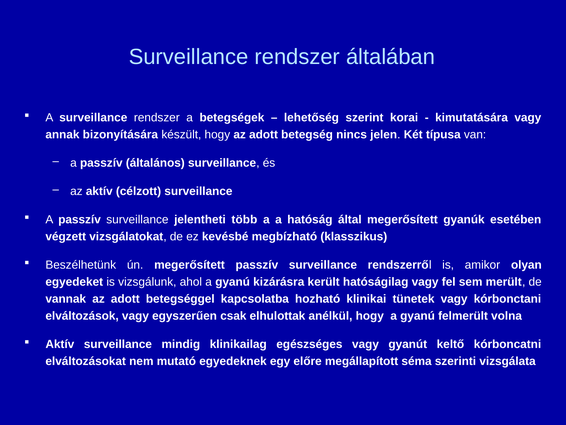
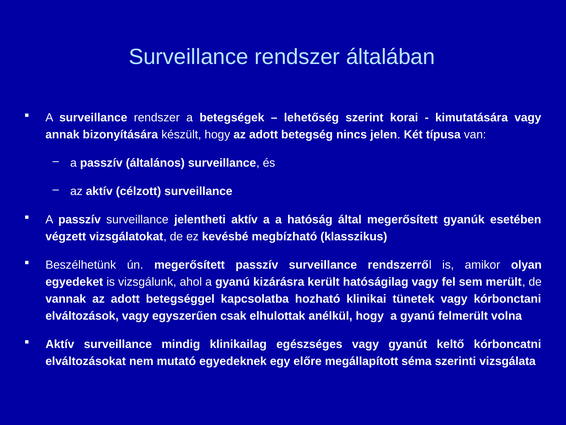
jelentheti több: több -> aktív
